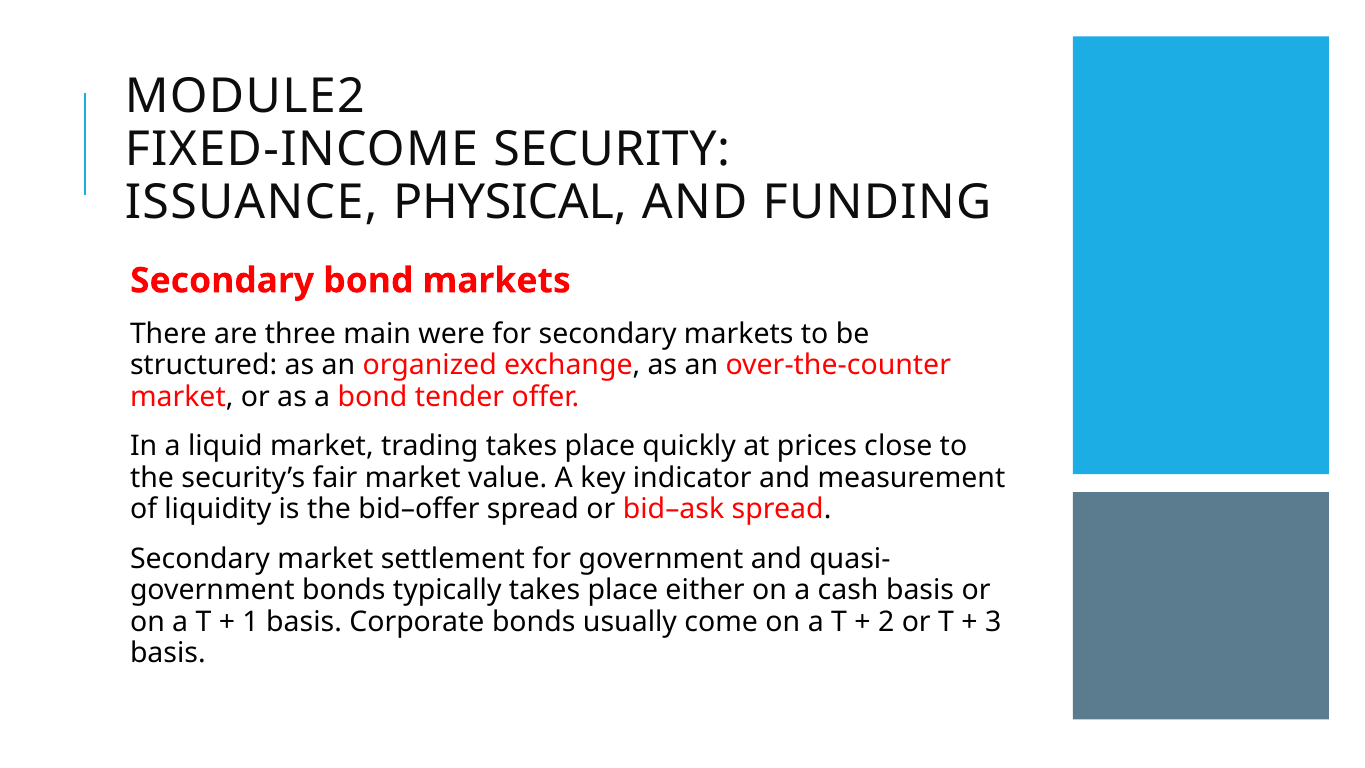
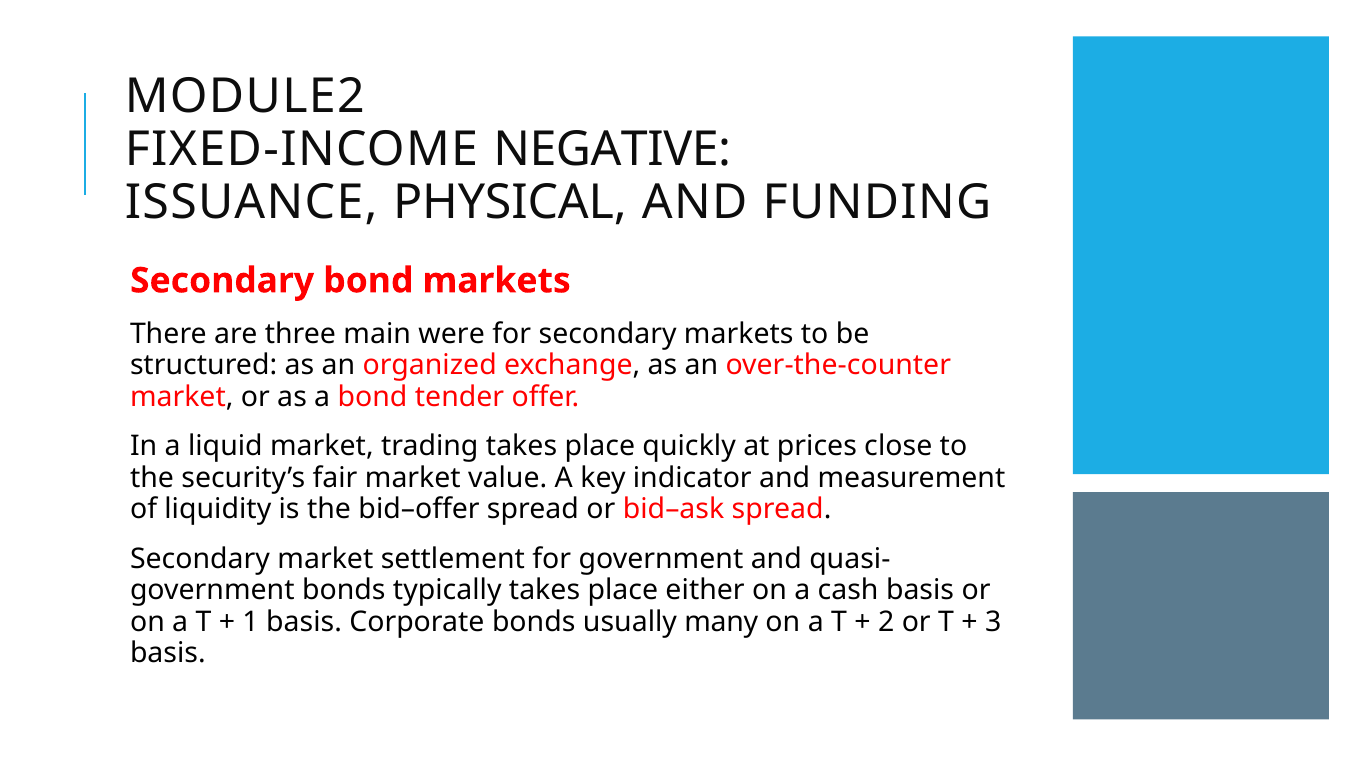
SECURITY: SECURITY -> NEGATIVE
come: come -> many
